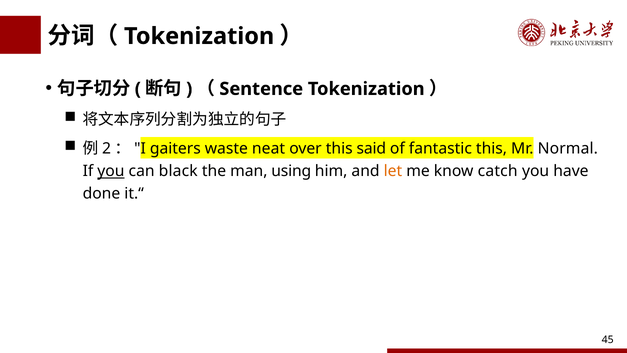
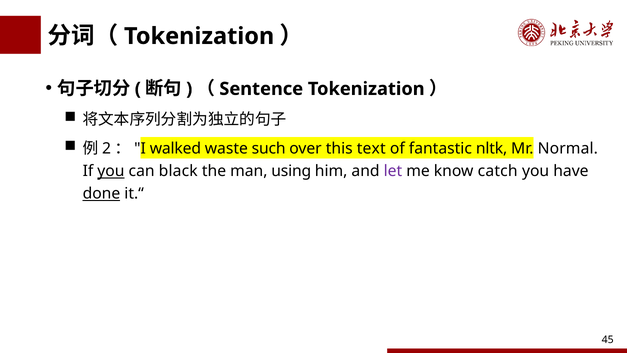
gaiters: gaiters -> walked
neat: neat -> such
said: said -> text
fantastic this: this -> nltk
let colour: orange -> purple
done underline: none -> present
